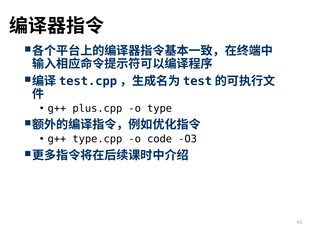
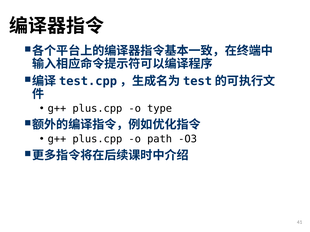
type.cpp at (97, 139): type.cpp -> plus.cpp
code: code -> path
